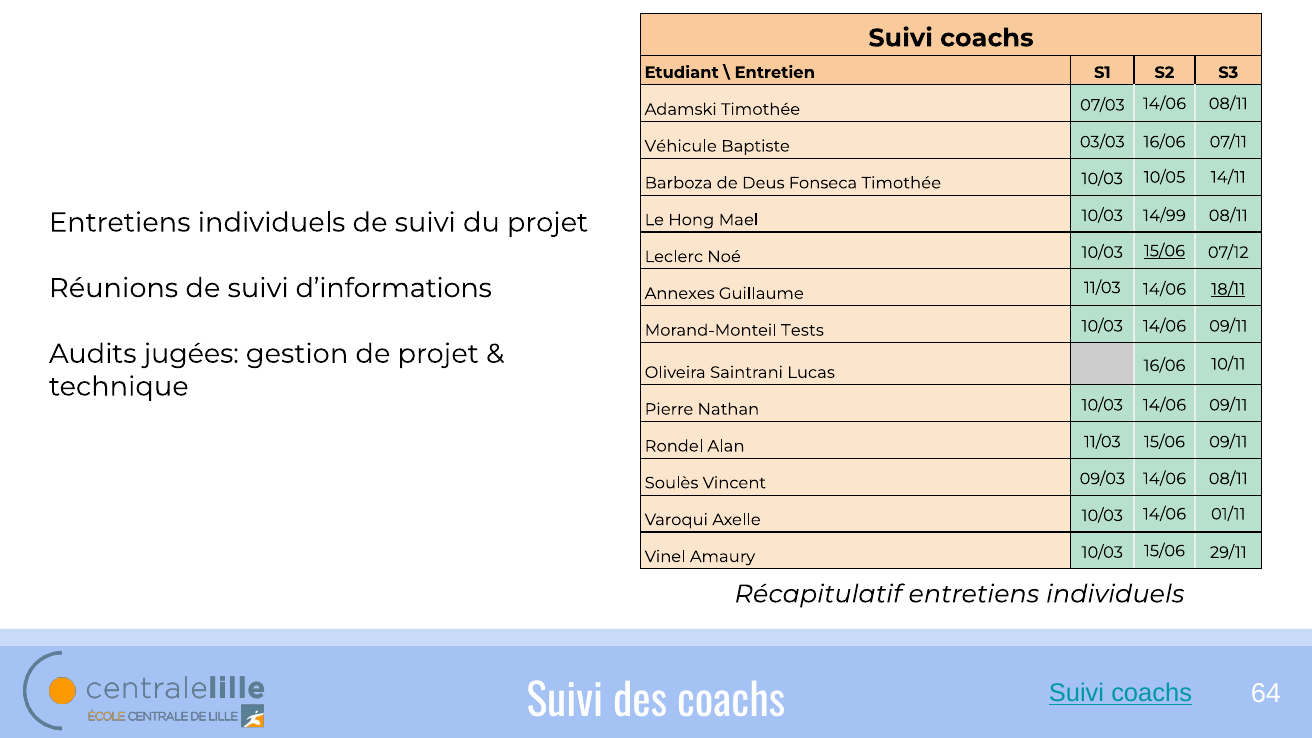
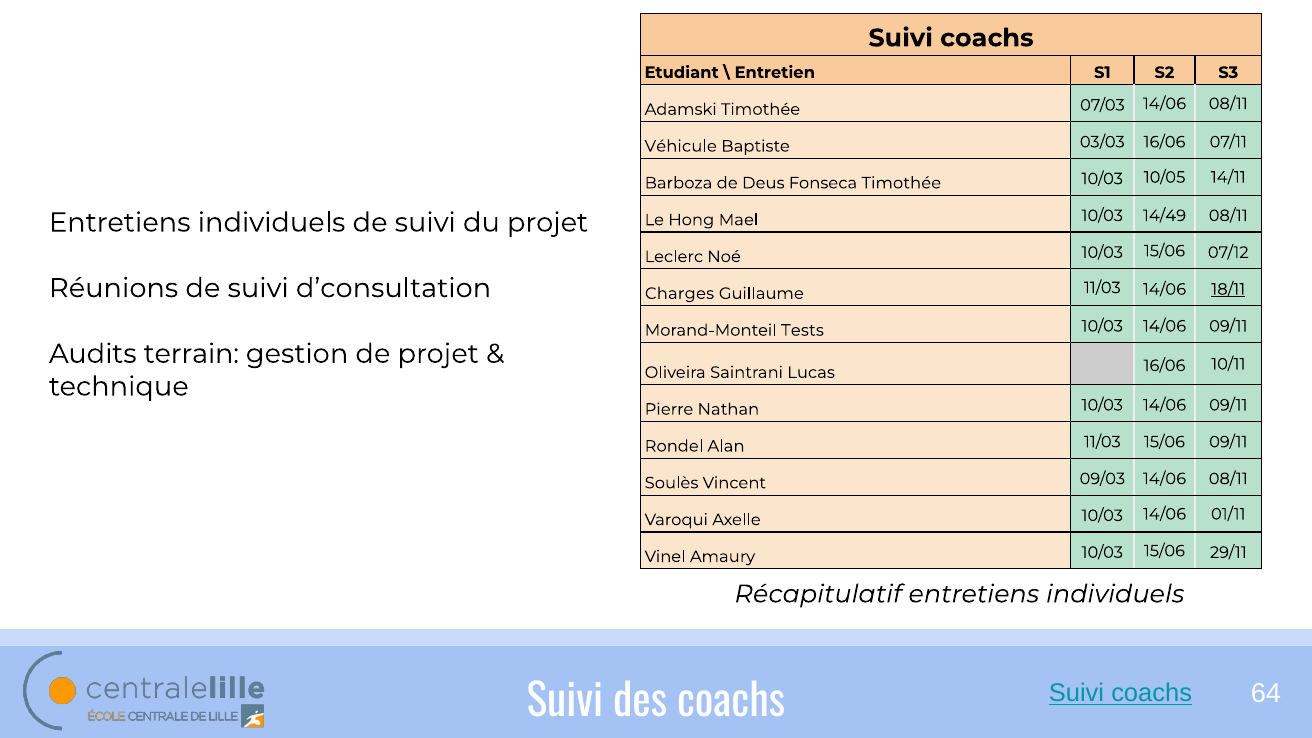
14/99: 14/99 -> 14/49
15/06 at (1165, 251) underline: present -> none
d’informations: d’informations -> d’consultation
Annexes: Annexes -> Charges
jugées: jugées -> terrain
